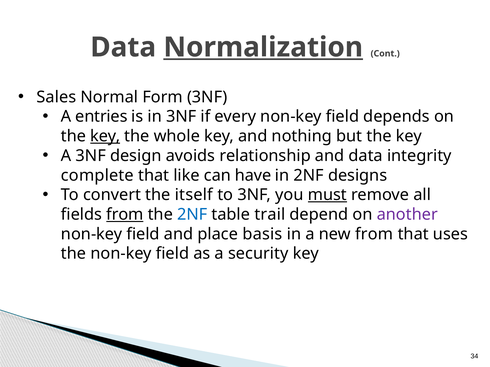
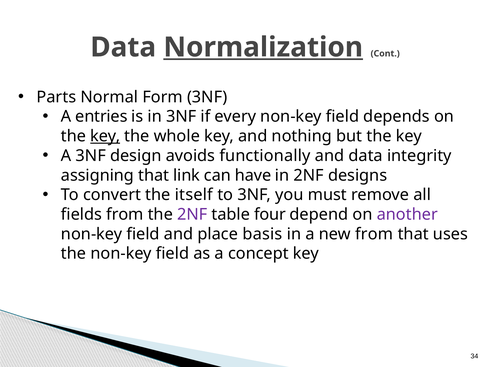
Sales: Sales -> Parts
relationship: relationship -> functionally
complete: complete -> assigning
like: like -> link
must underline: present -> none
from at (125, 215) underline: present -> none
2NF at (192, 215) colour: blue -> purple
trail: trail -> four
security: security -> concept
